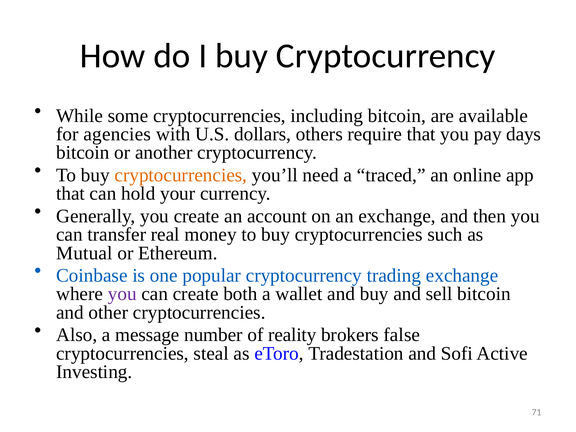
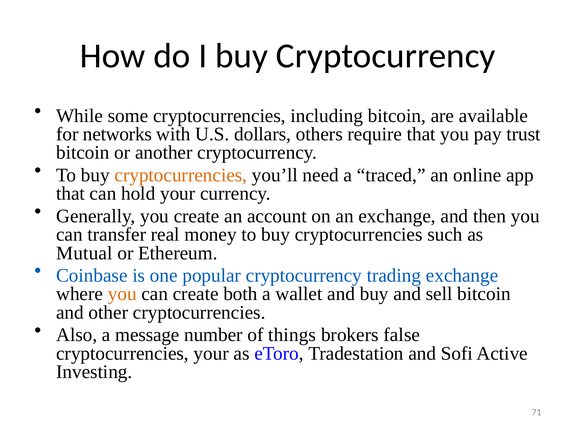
agencies: agencies -> networks
days: days -> trust
you at (122, 294) colour: purple -> orange
reality: reality -> things
cryptocurrencies steal: steal -> your
